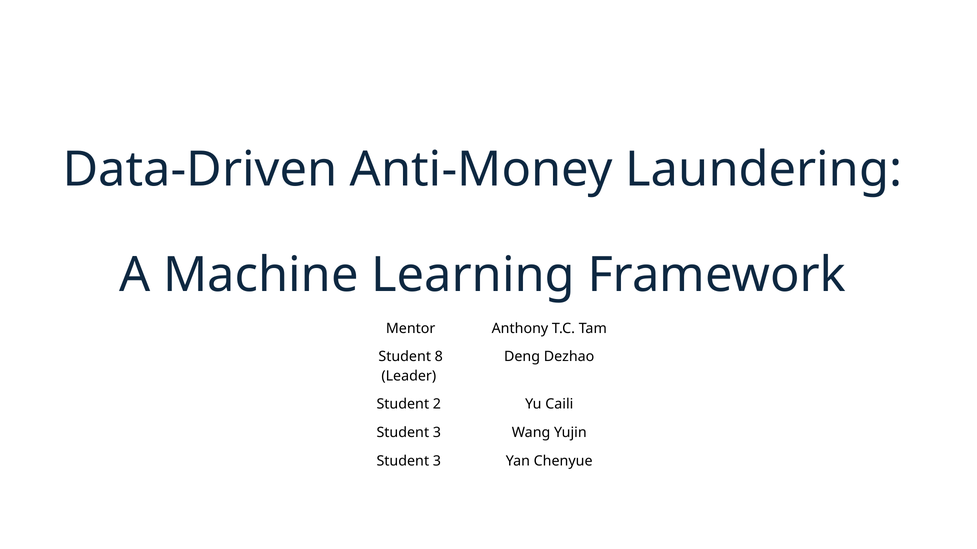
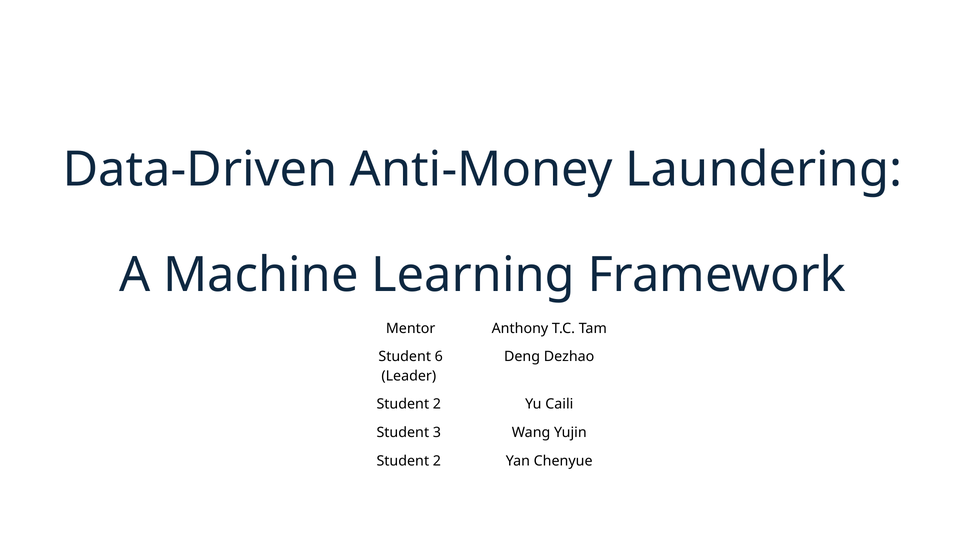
8: 8 -> 6
3 at (437, 461): 3 -> 2
